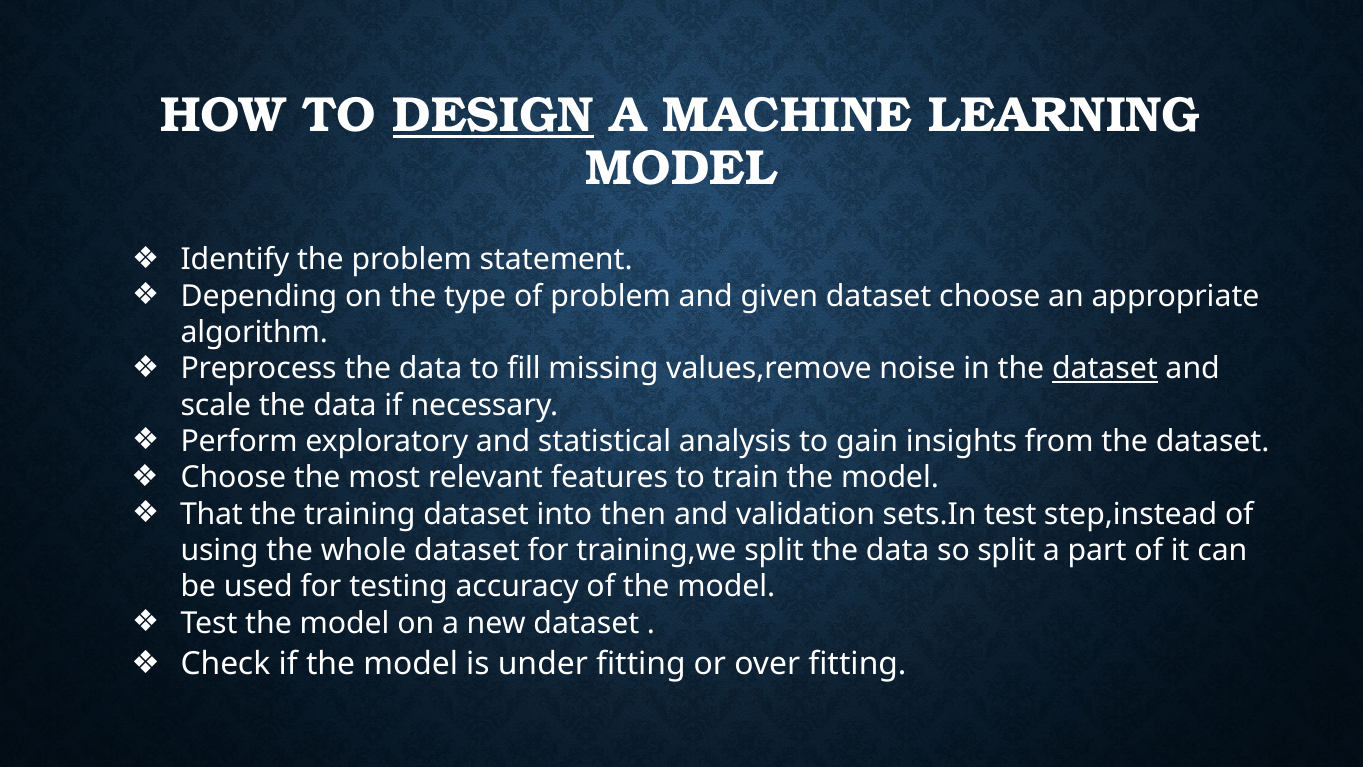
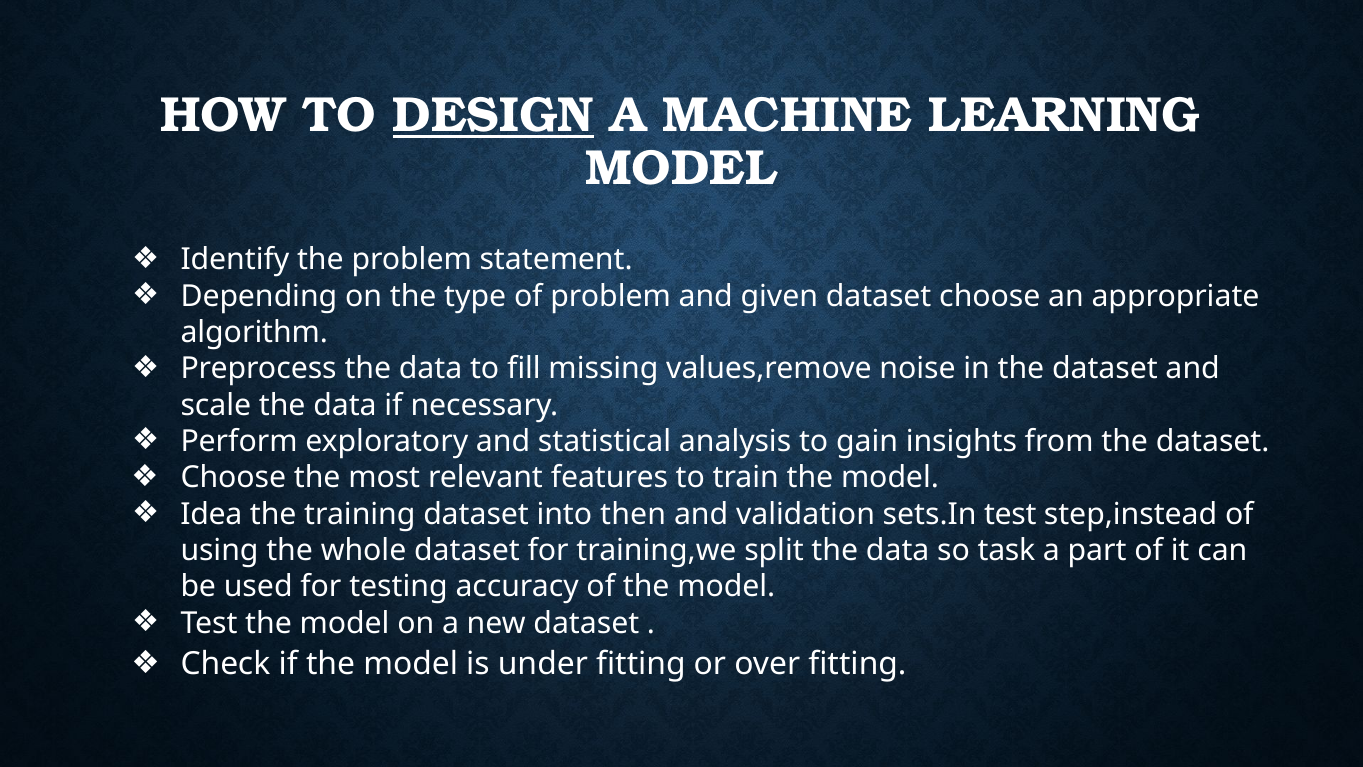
dataset at (1105, 369) underline: present -> none
That: That -> Idea
so split: split -> task
